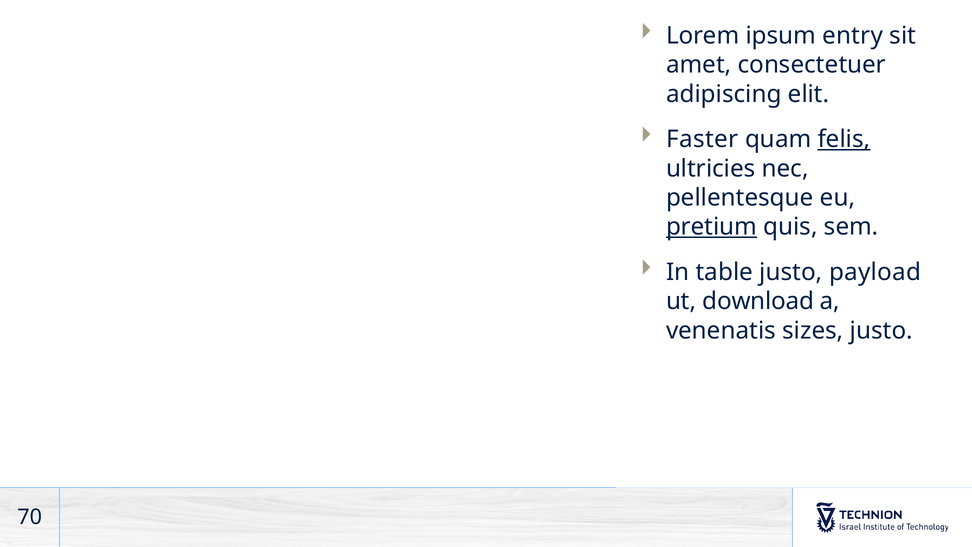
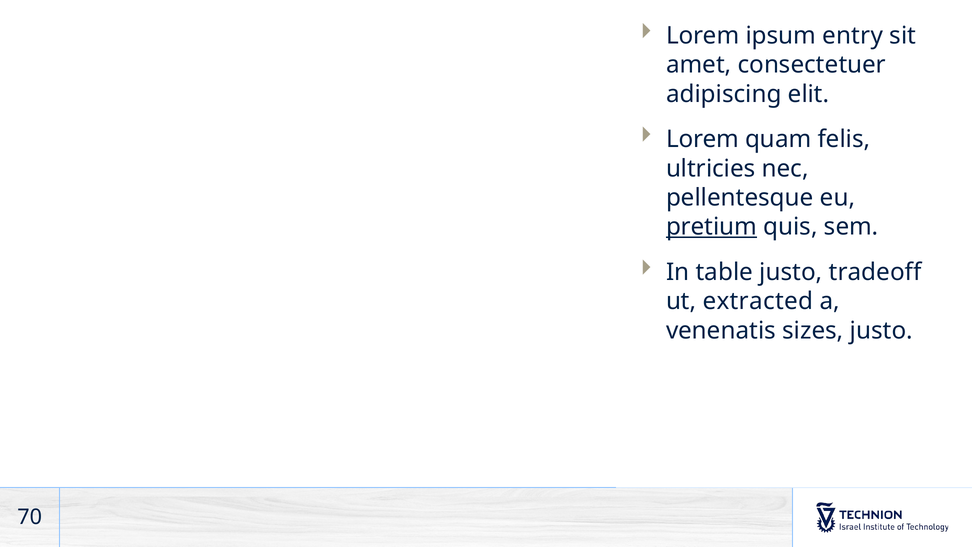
Faster at (702, 139): Faster -> Lorem
felis underline: present -> none
payload: payload -> tradeoff
download: download -> extracted
